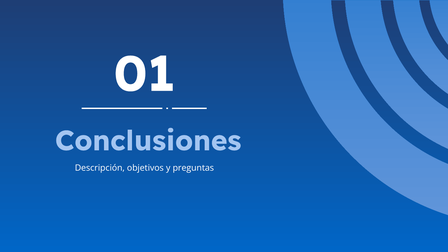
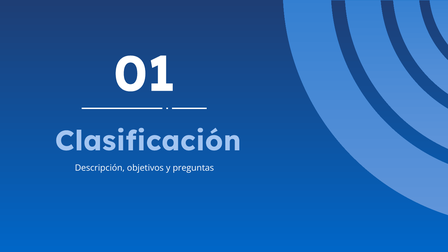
Conclusiones: Conclusiones -> Clasificación
